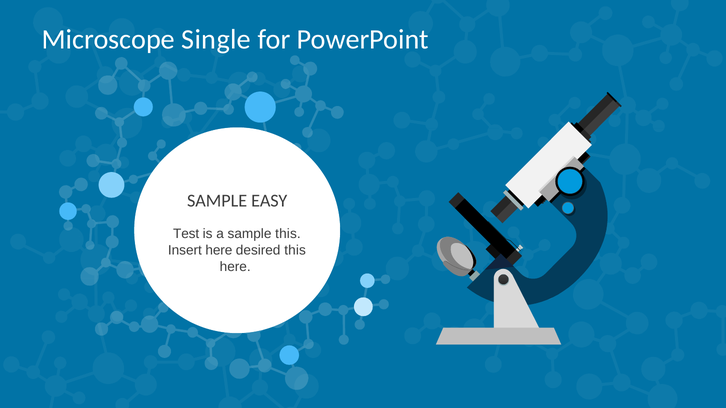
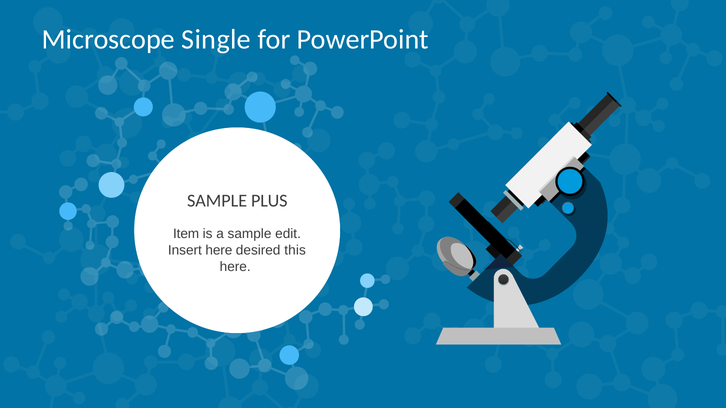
EASY: EASY -> PLUS
Test: Test -> Item
sample this: this -> edit
